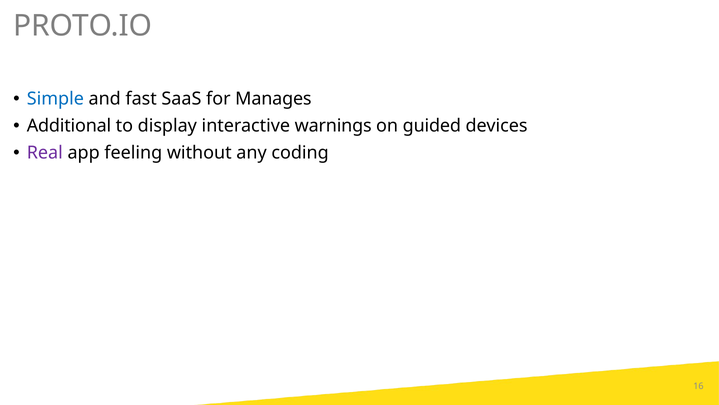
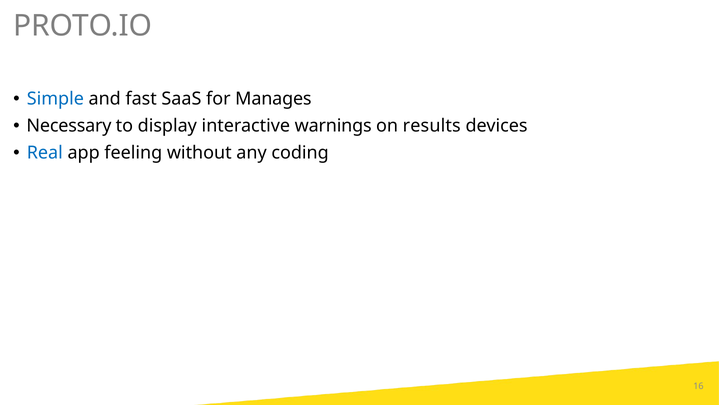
Additional: Additional -> Necessary
guided: guided -> results
Real colour: purple -> blue
